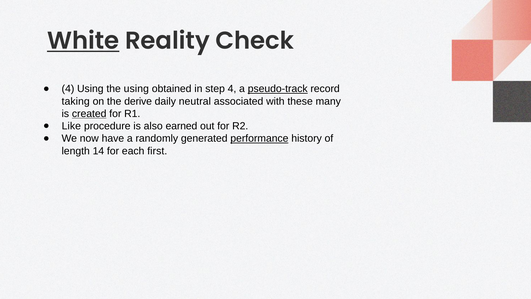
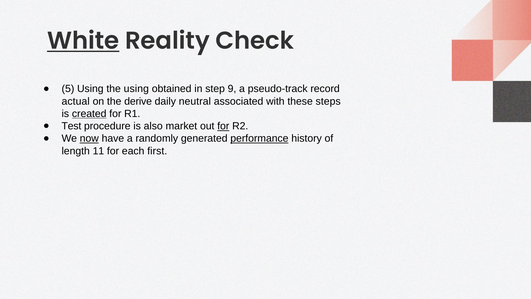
4 at (68, 89): 4 -> 5
step 4: 4 -> 9
pseudo-track underline: present -> none
taking: taking -> actual
many: many -> steps
Like: Like -> Test
earned: earned -> market
for at (223, 126) underline: none -> present
now underline: none -> present
14: 14 -> 11
